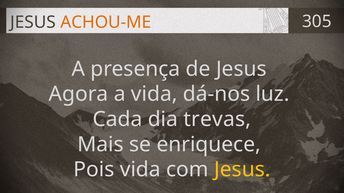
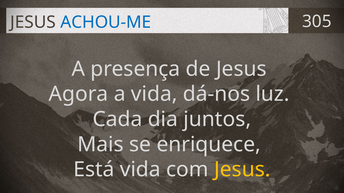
ACHOU-ME colour: orange -> blue
trevas: trevas -> juntos
Pois: Pois -> Está
